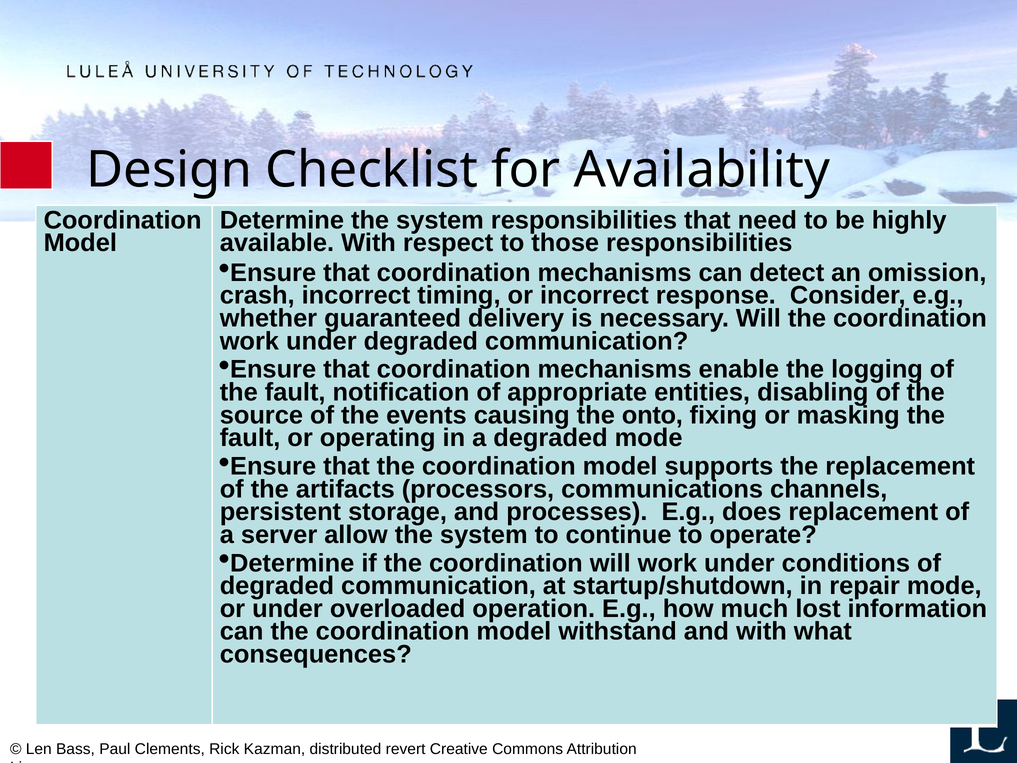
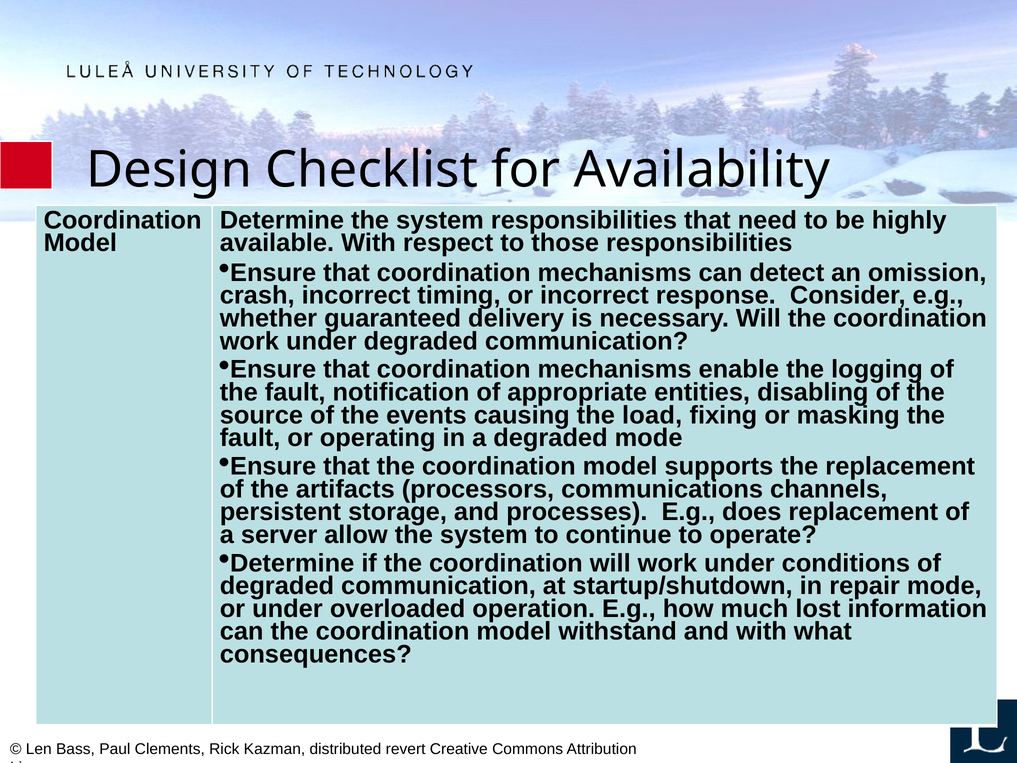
onto: onto -> load
